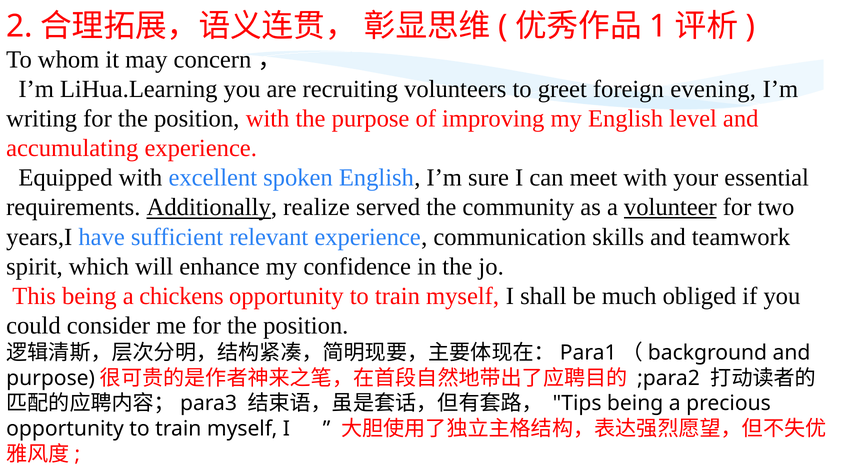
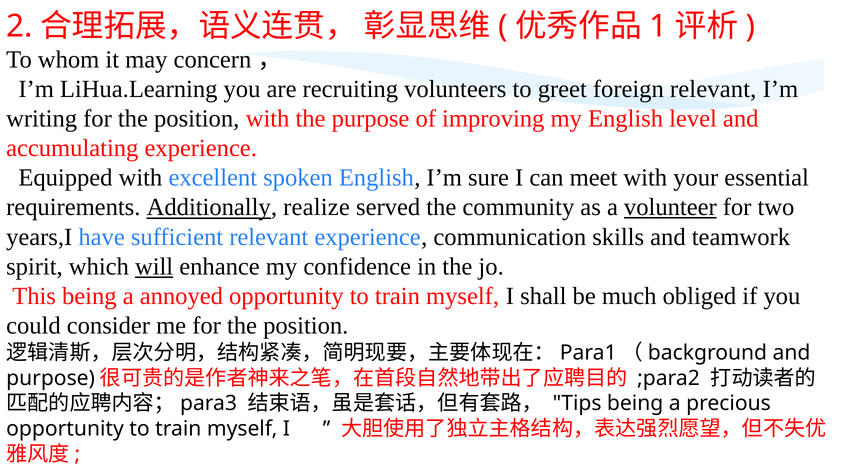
foreign evening: evening -> relevant
will underline: none -> present
chickens: chickens -> annoyed
